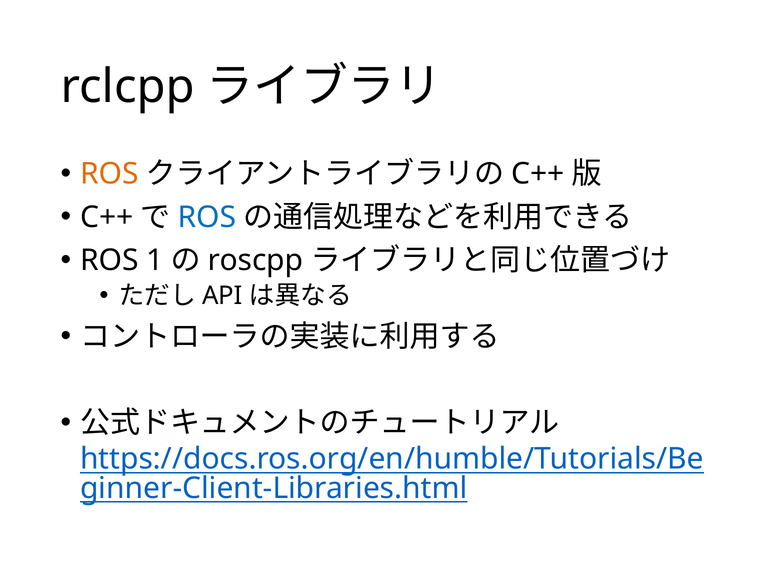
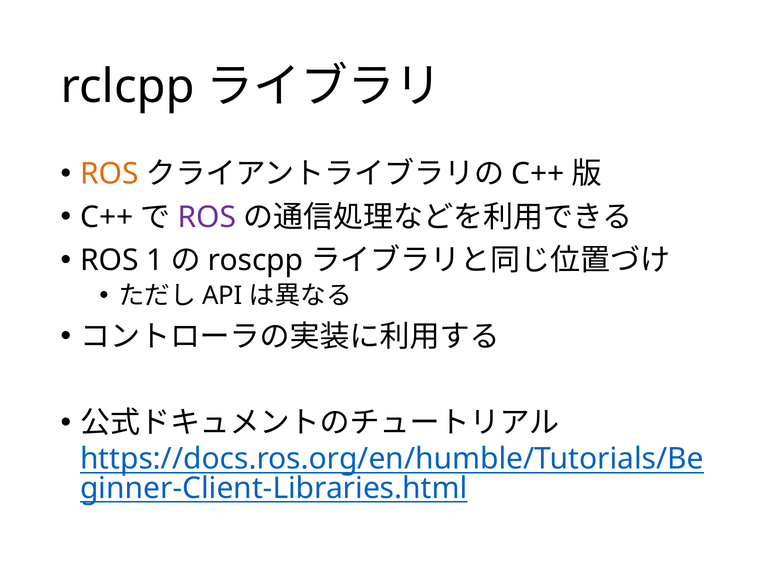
ROS at (207, 217) colour: blue -> purple
